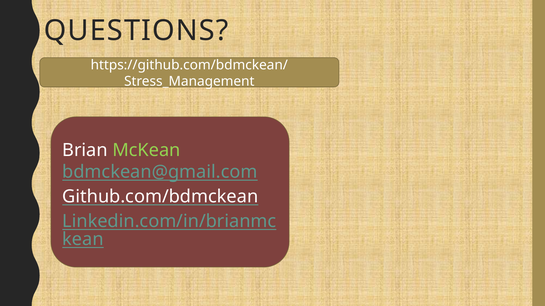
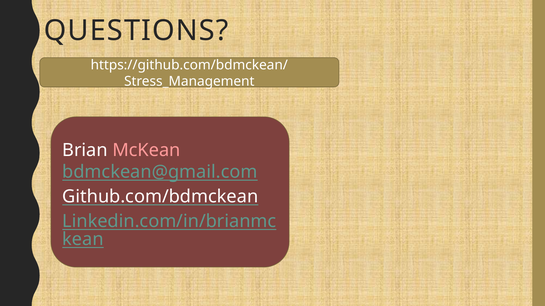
McKean colour: light green -> pink
